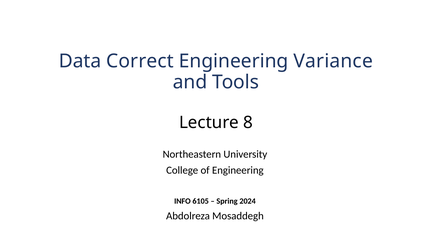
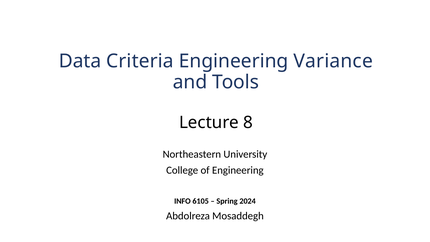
Correct: Correct -> Criteria
